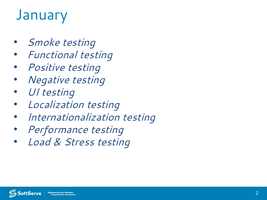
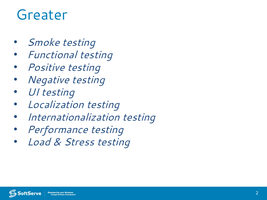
January: January -> Greater
